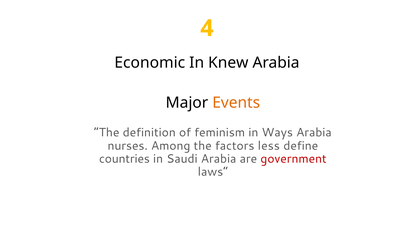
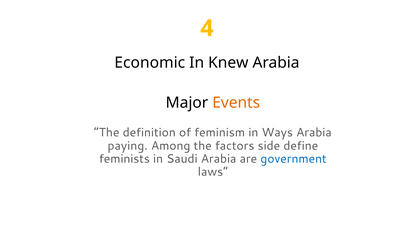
nurses: nurses -> paying
less: less -> side
countries: countries -> feminists
government colour: red -> blue
